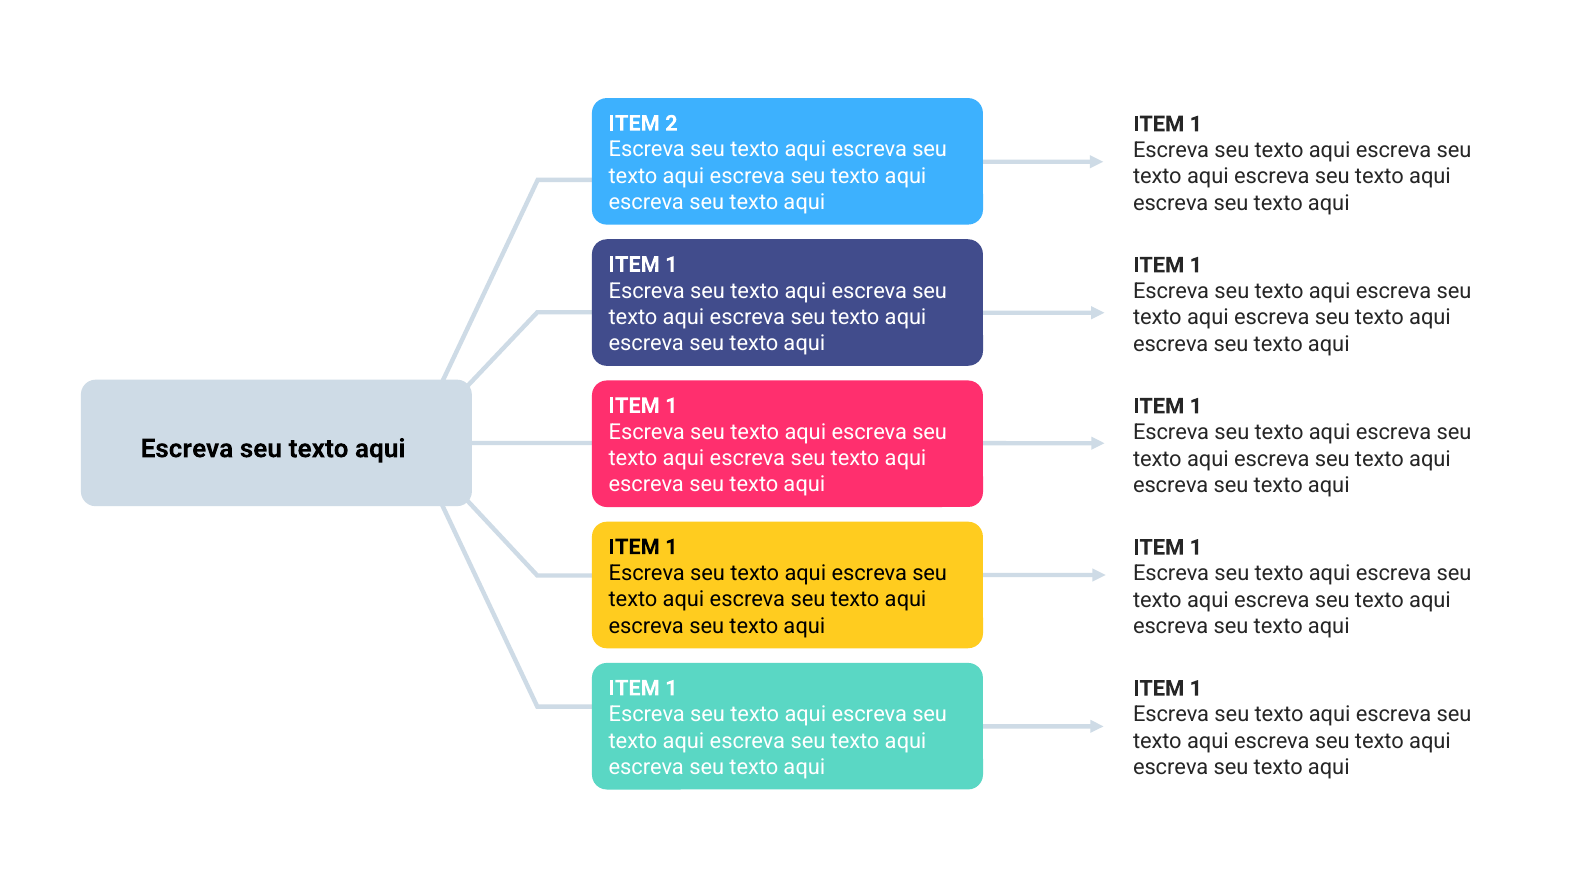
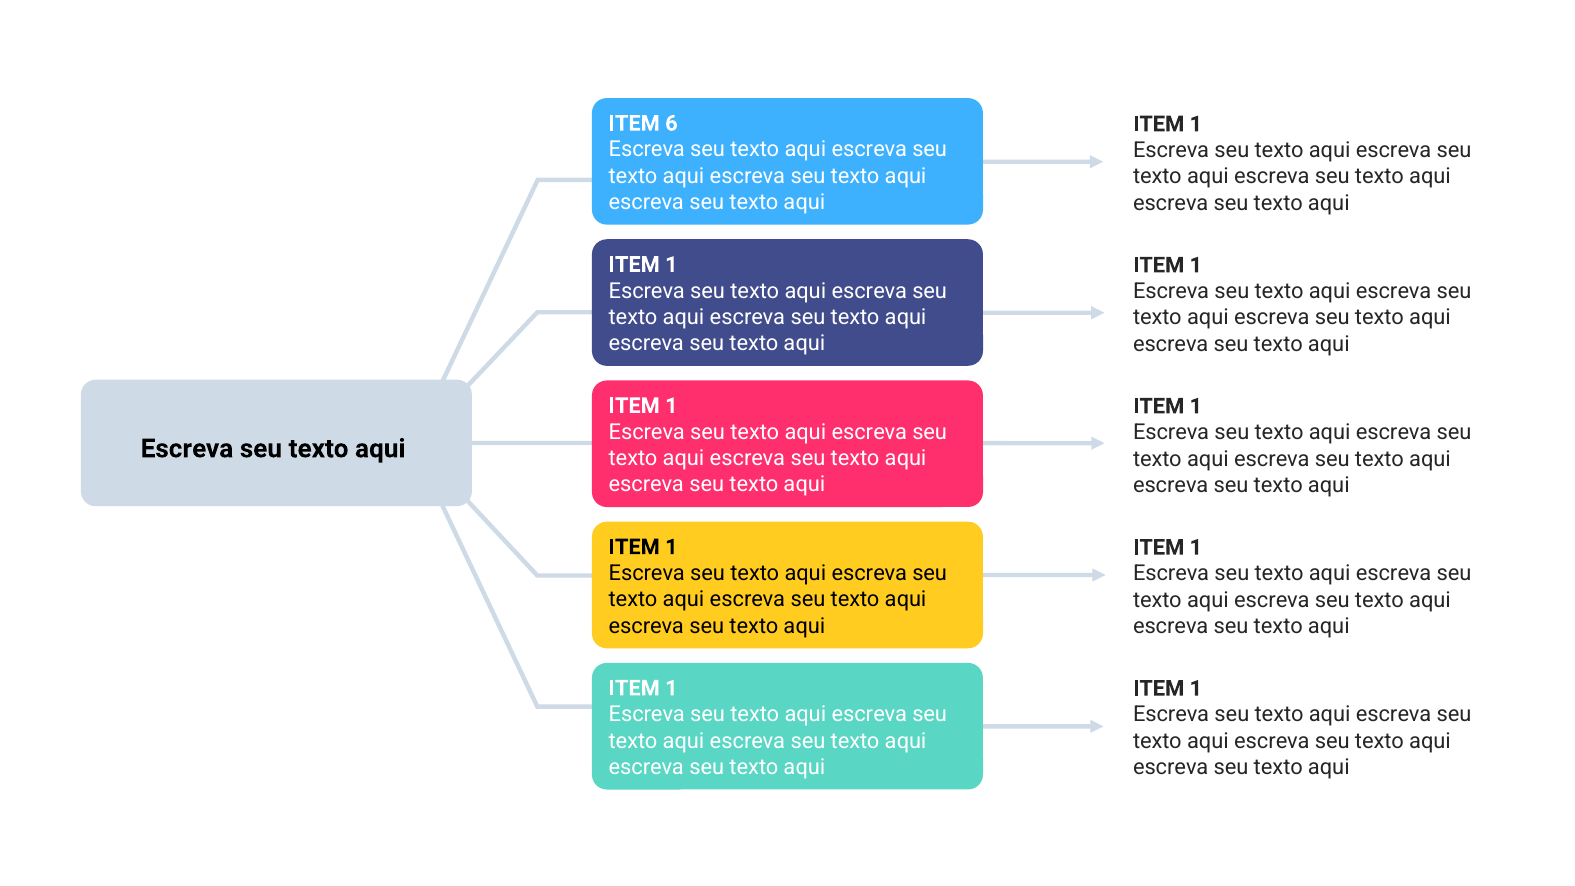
2: 2 -> 6
